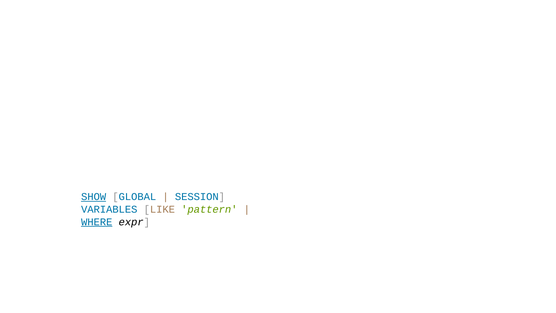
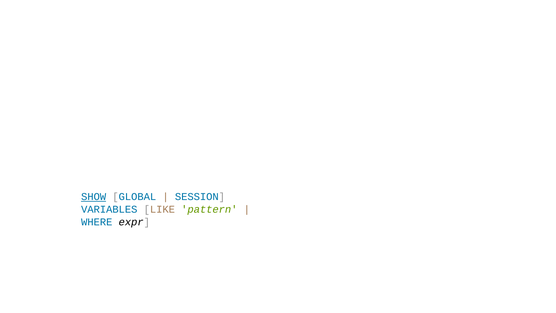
WHERE underline: present -> none
